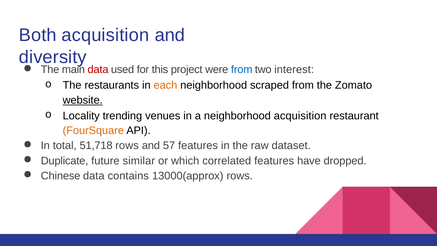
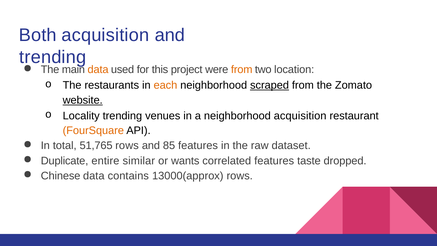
diversity at (53, 57): diversity -> trending
data at (98, 70) colour: red -> orange
from at (242, 70) colour: blue -> orange
interest: interest -> location
scraped underline: none -> present
51,718: 51,718 -> 51,765
57: 57 -> 85
future: future -> entire
which: which -> wants
have: have -> taste
